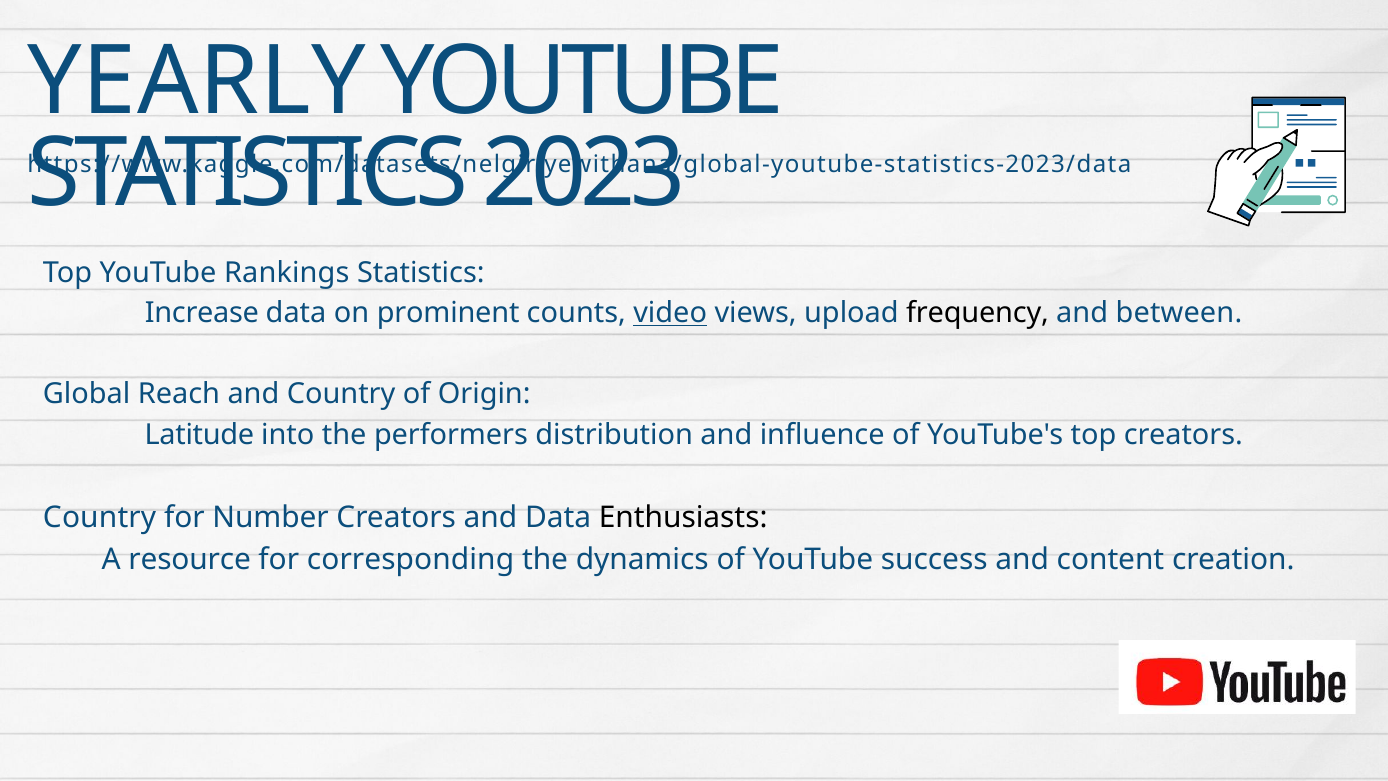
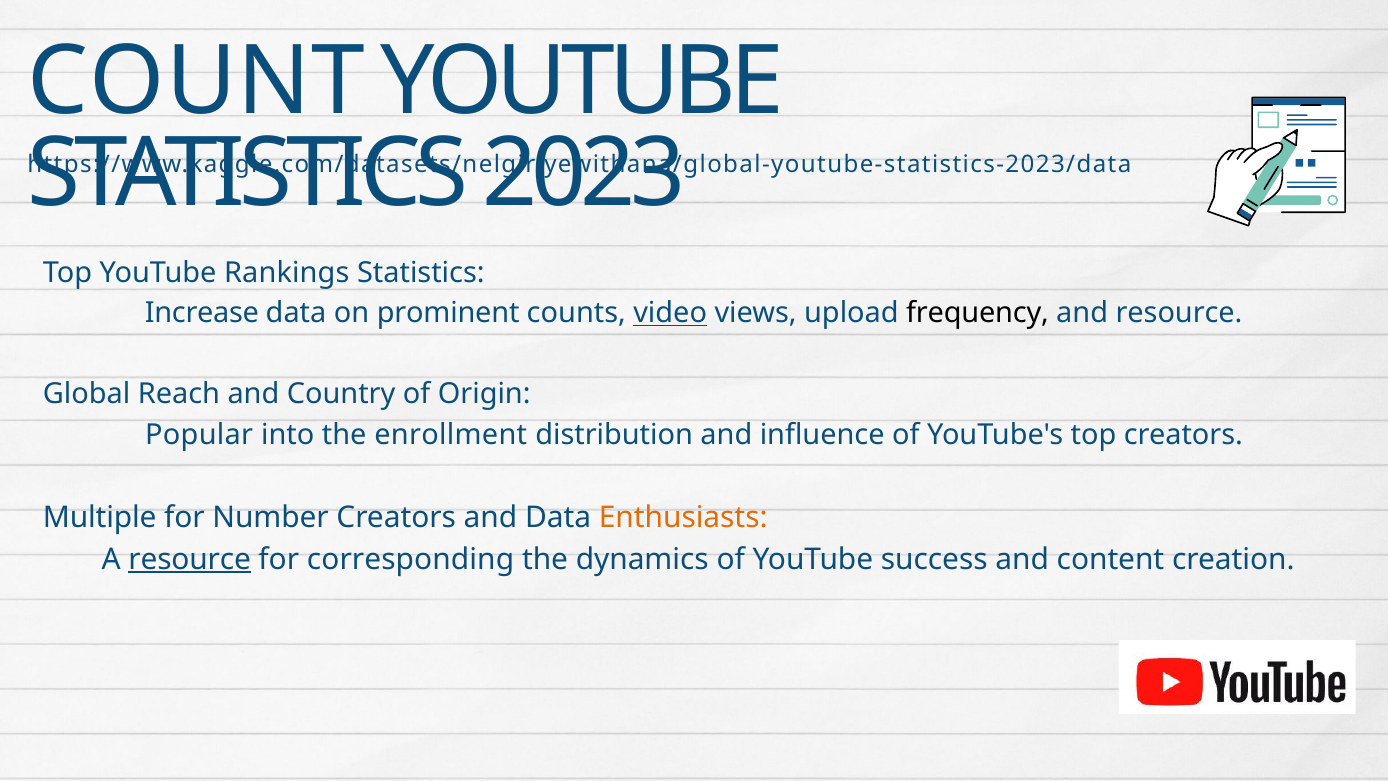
YEARLY: YEARLY -> COUNT
and between: between -> resource
Latitude: Latitude -> Popular
performers: performers -> enrollment
Country at (100, 517): Country -> Multiple
Enthusiasts colour: black -> orange
resource at (190, 559) underline: none -> present
